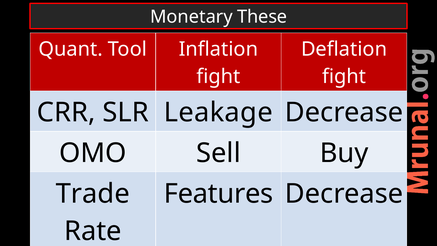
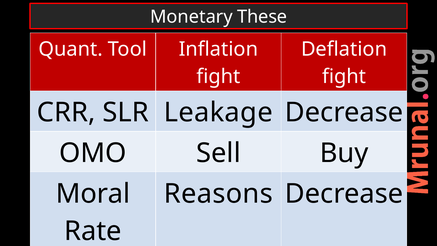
Trade: Trade -> Moral
Features: Features -> Reasons
